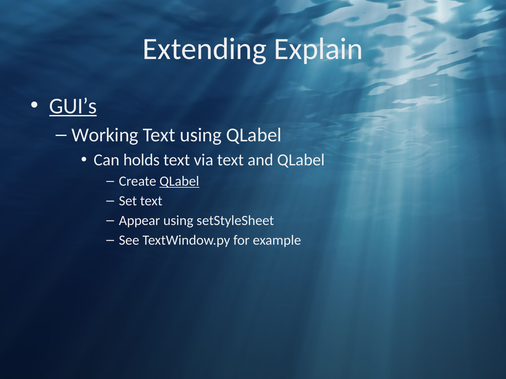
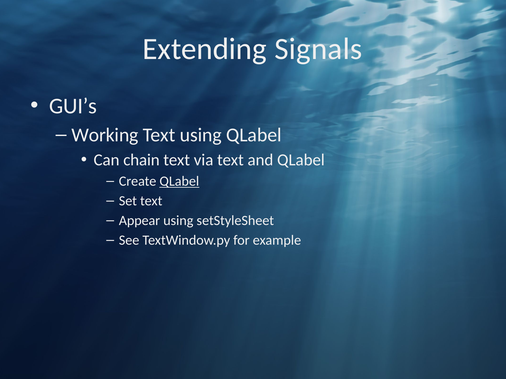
Explain: Explain -> Signals
GUI’s underline: present -> none
holds: holds -> chain
